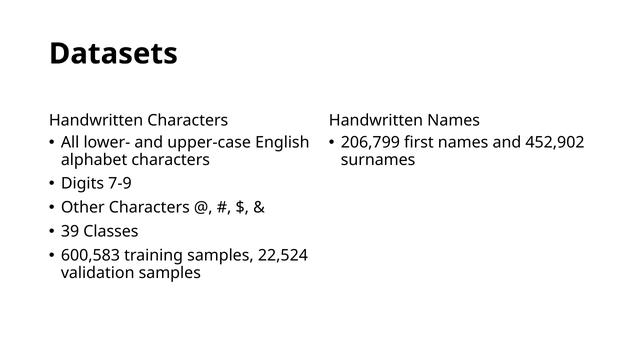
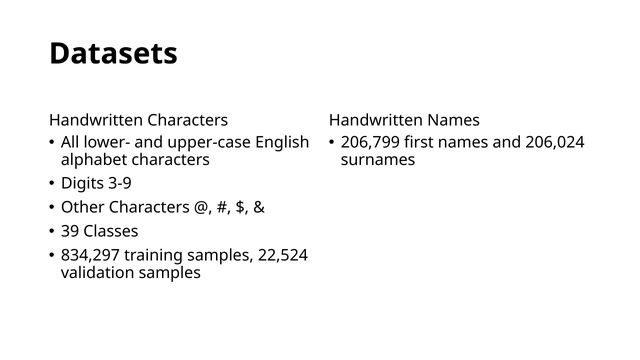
452,902: 452,902 -> 206,024
7-9: 7-9 -> 3-9
600,583: 600,583 -> 834,297
